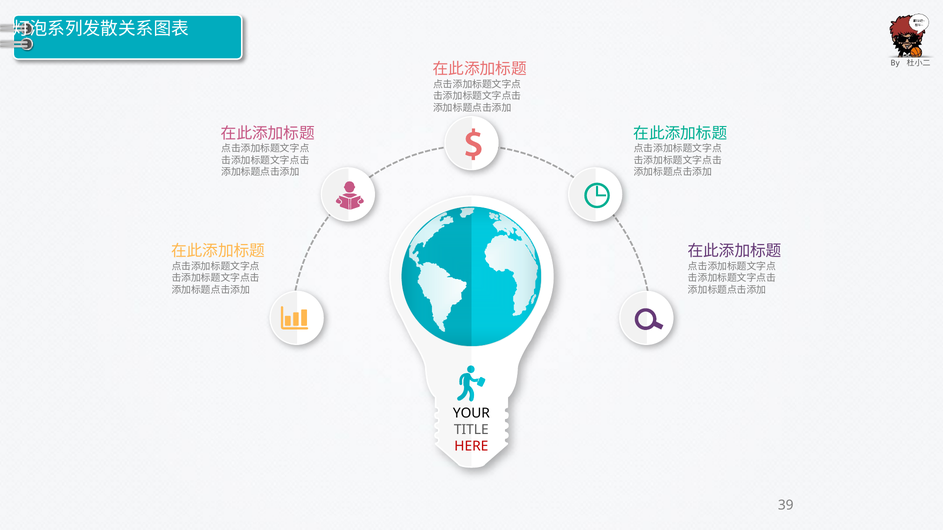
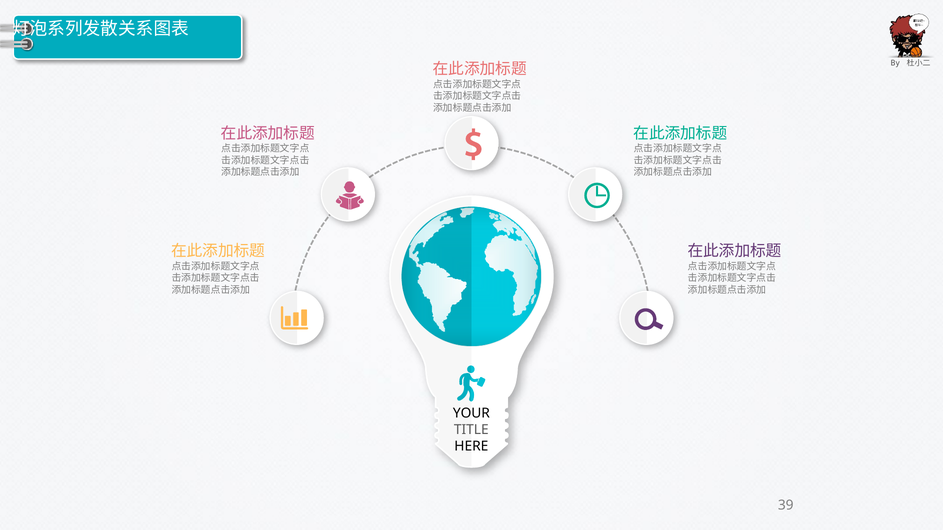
HERE colour: red -> black
